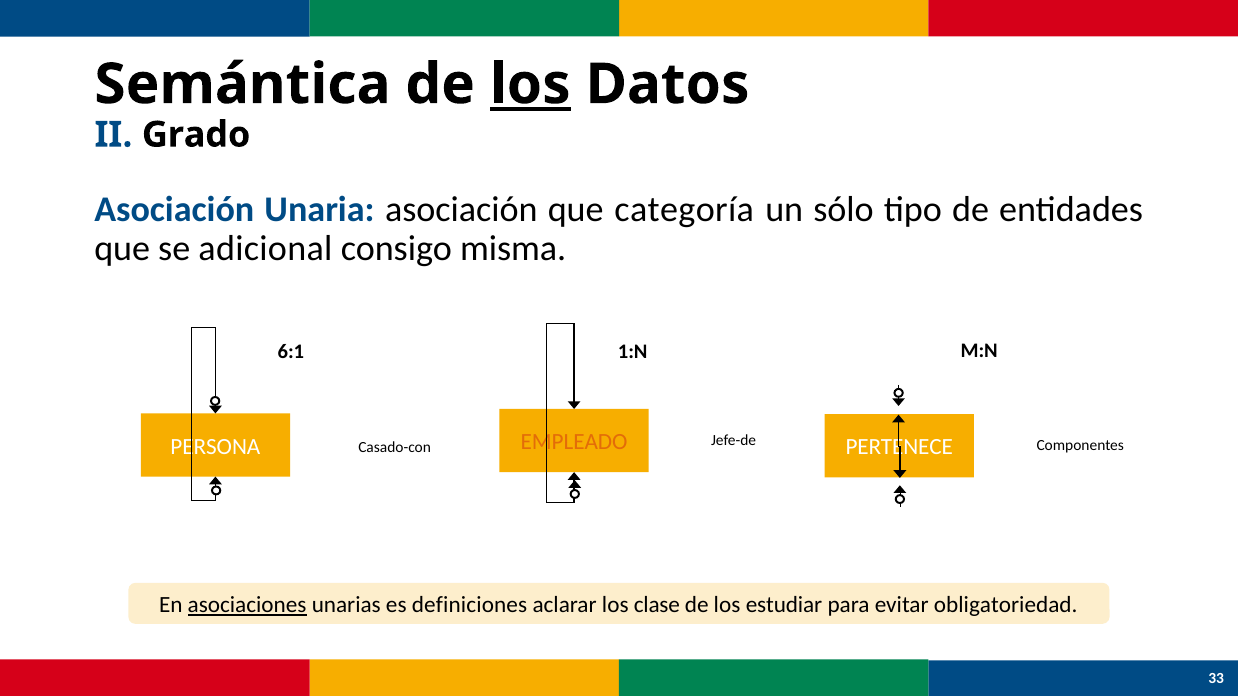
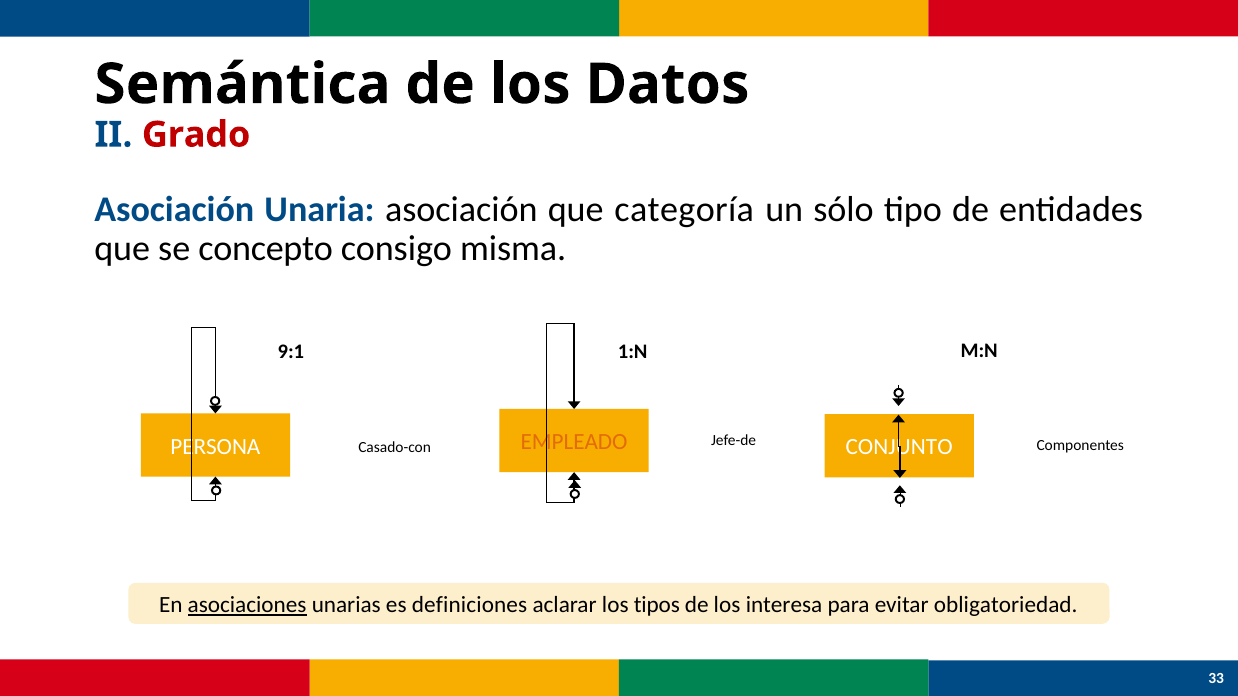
los at (530, 85) underline: present -> none
Grado colour: black -> red
adicional: adicional -> concepto
6:1: 6:1 -> 9:1
PERTENECE: PERTENECE -> CONJUNTO
clase: clase -> tipos
estudiar: estudiar -> interesa
